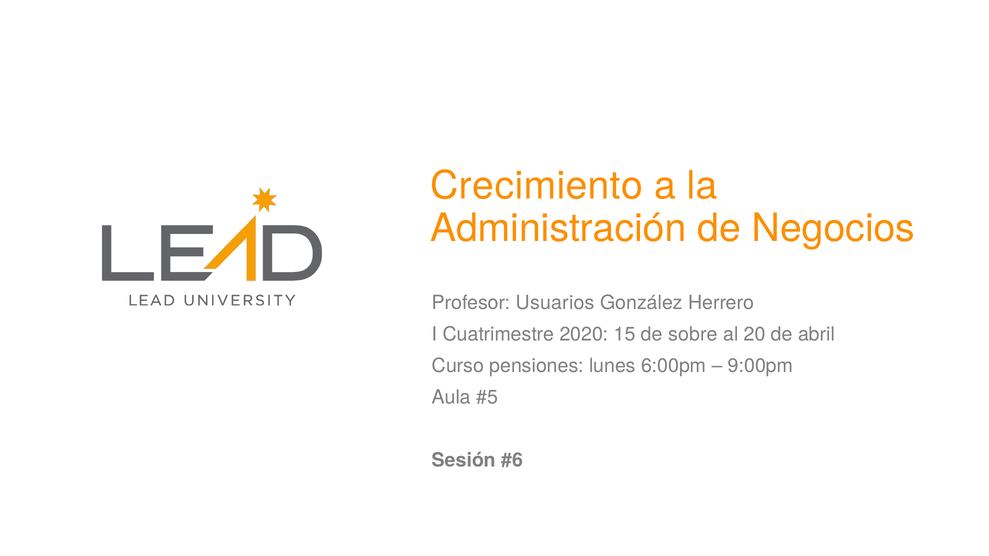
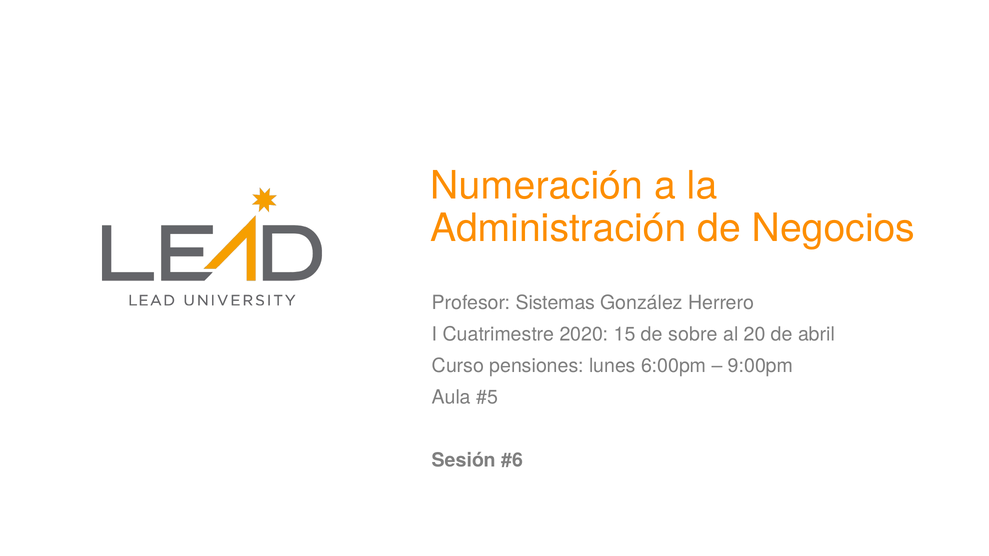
Crecimiento: Crecimiento -> Numeración
Usuarios: Usuarios -> Sistemas
